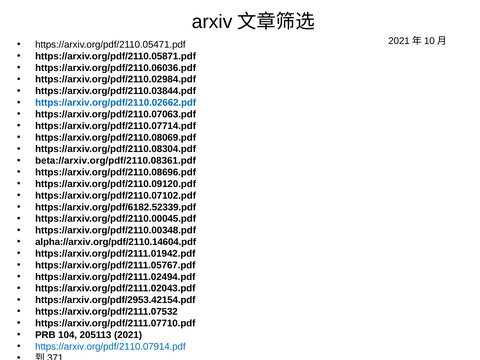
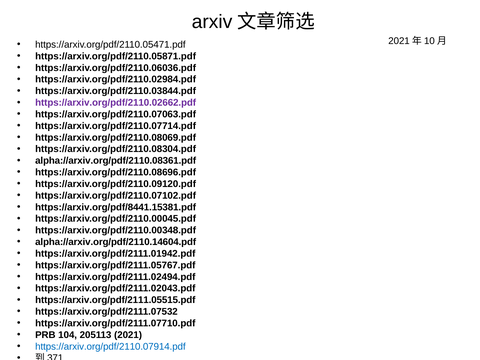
https://arxiv.org/pdf/2110.02662.pdf colour: blue -> purple
beta://arxiv.org/pdf/2110.08361.pdf: beta://arxiv.org/pdf/2110.08361.pdf -> alpha://arxiv.org/pdf/2110.08361.pdf
https://arxiv.org/pdf/6182.52339.pdf: https://arxiv.org/pdf/6182.52339.pdf -> https://arxiv.org/pdf/8441.15381.pdf
https://arxiv.org/pdf/2953.42154.pdf: https://arxiv.org/pdf/2953.42154.pdf -> https://arxiv.org/pdf/2111.05515.pdf
